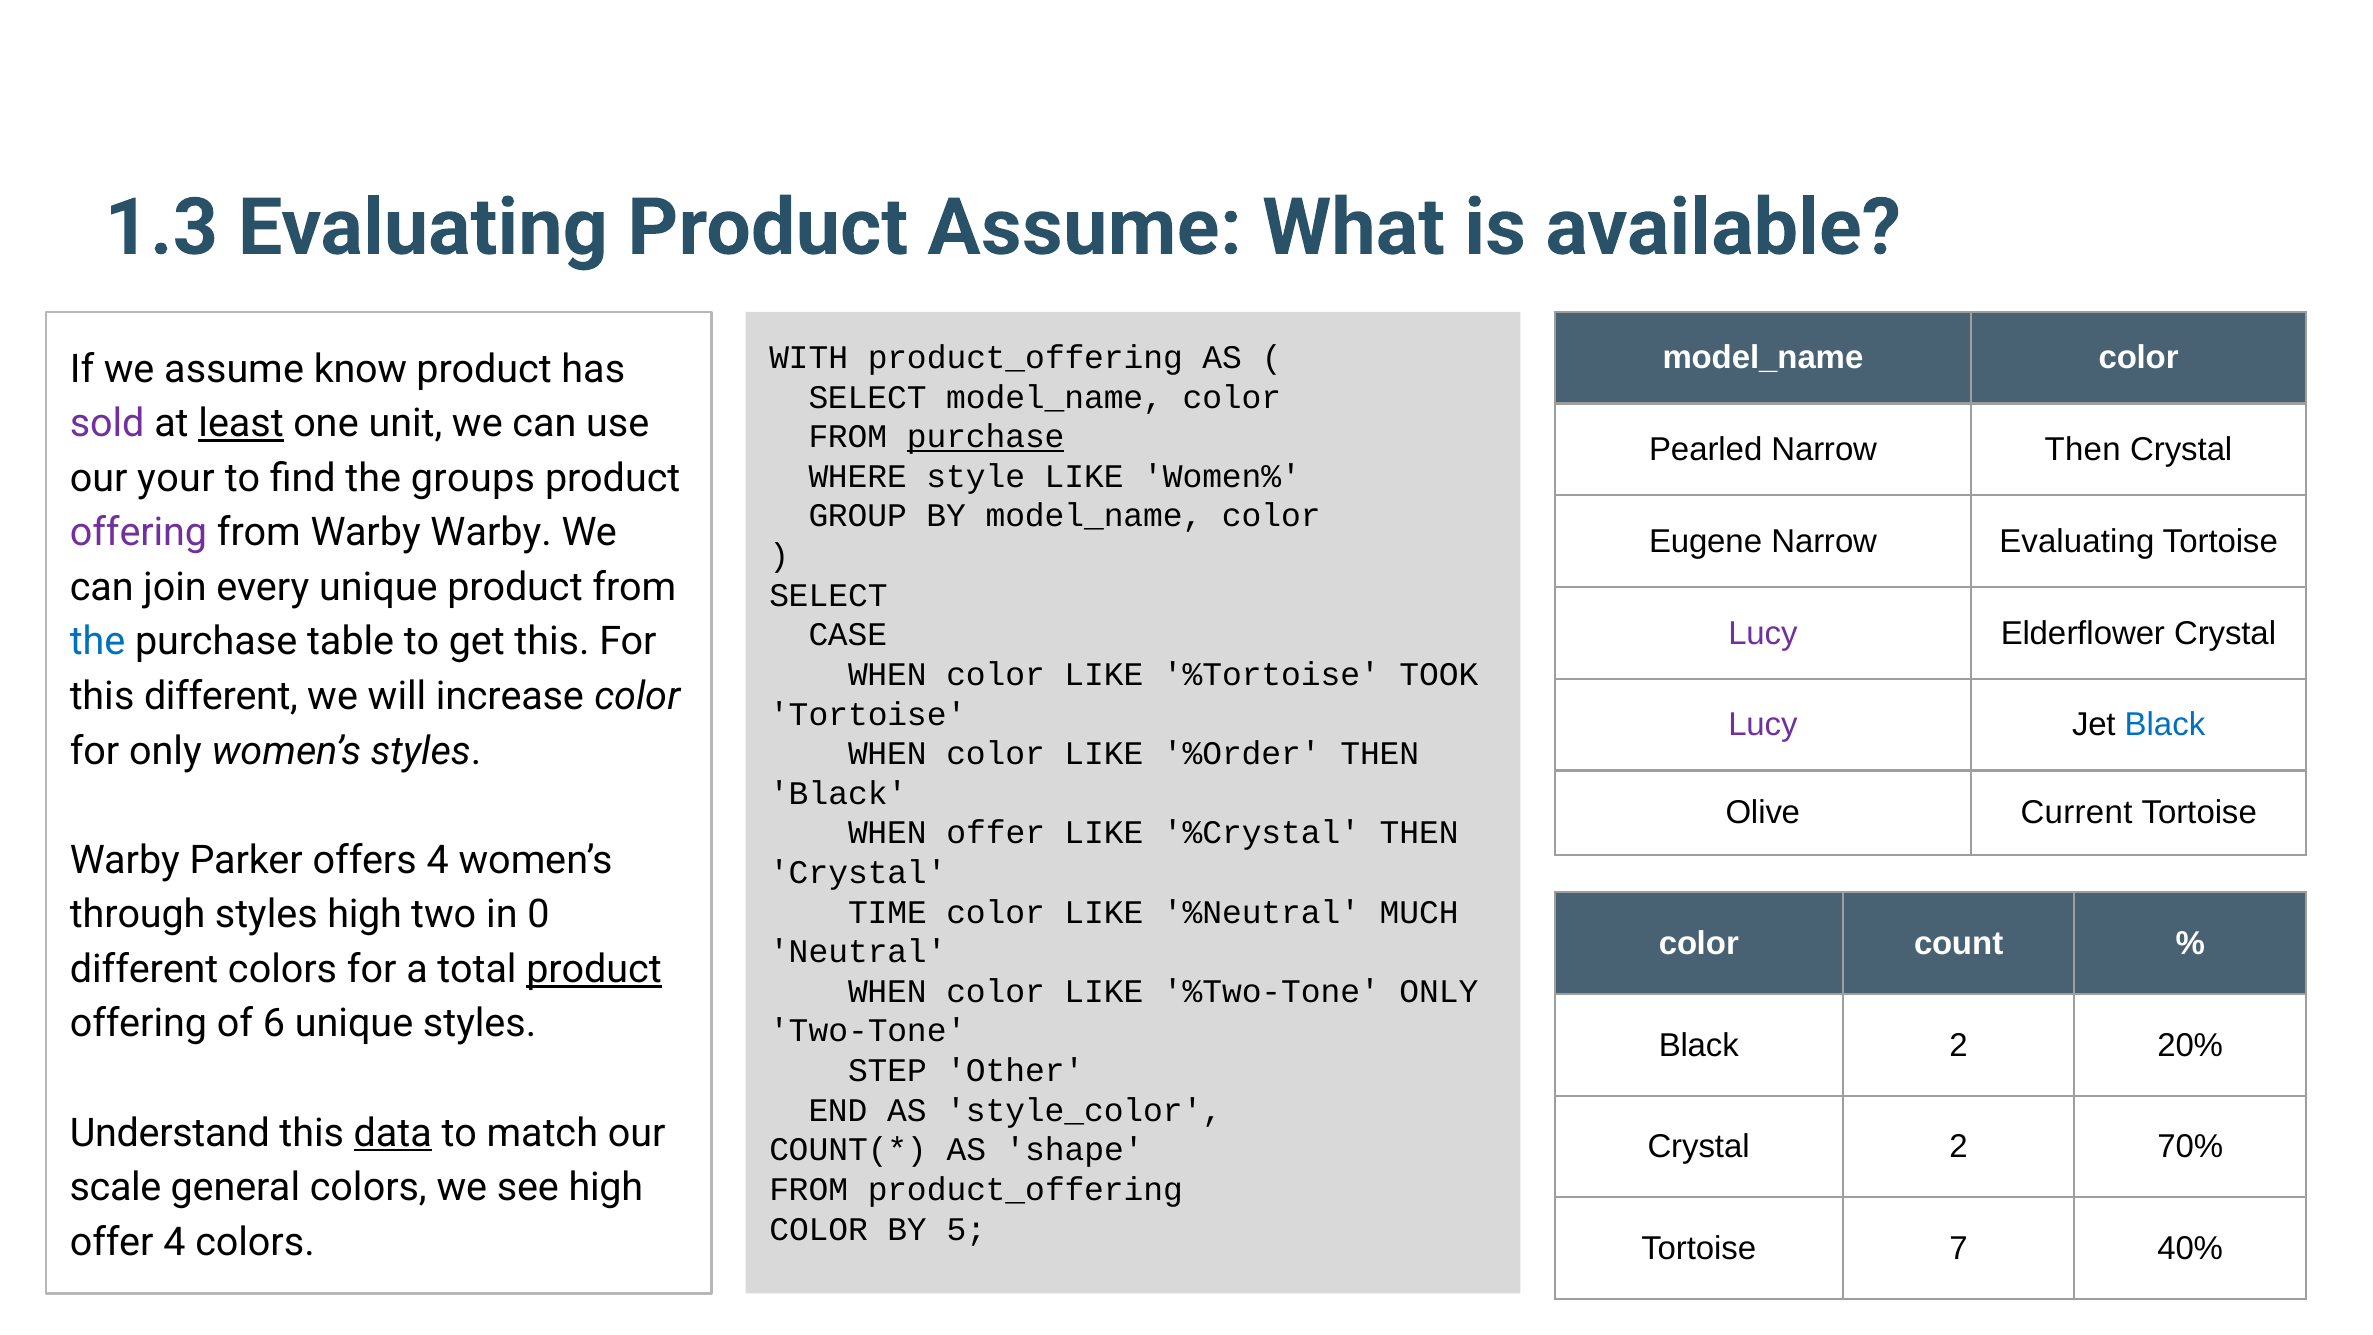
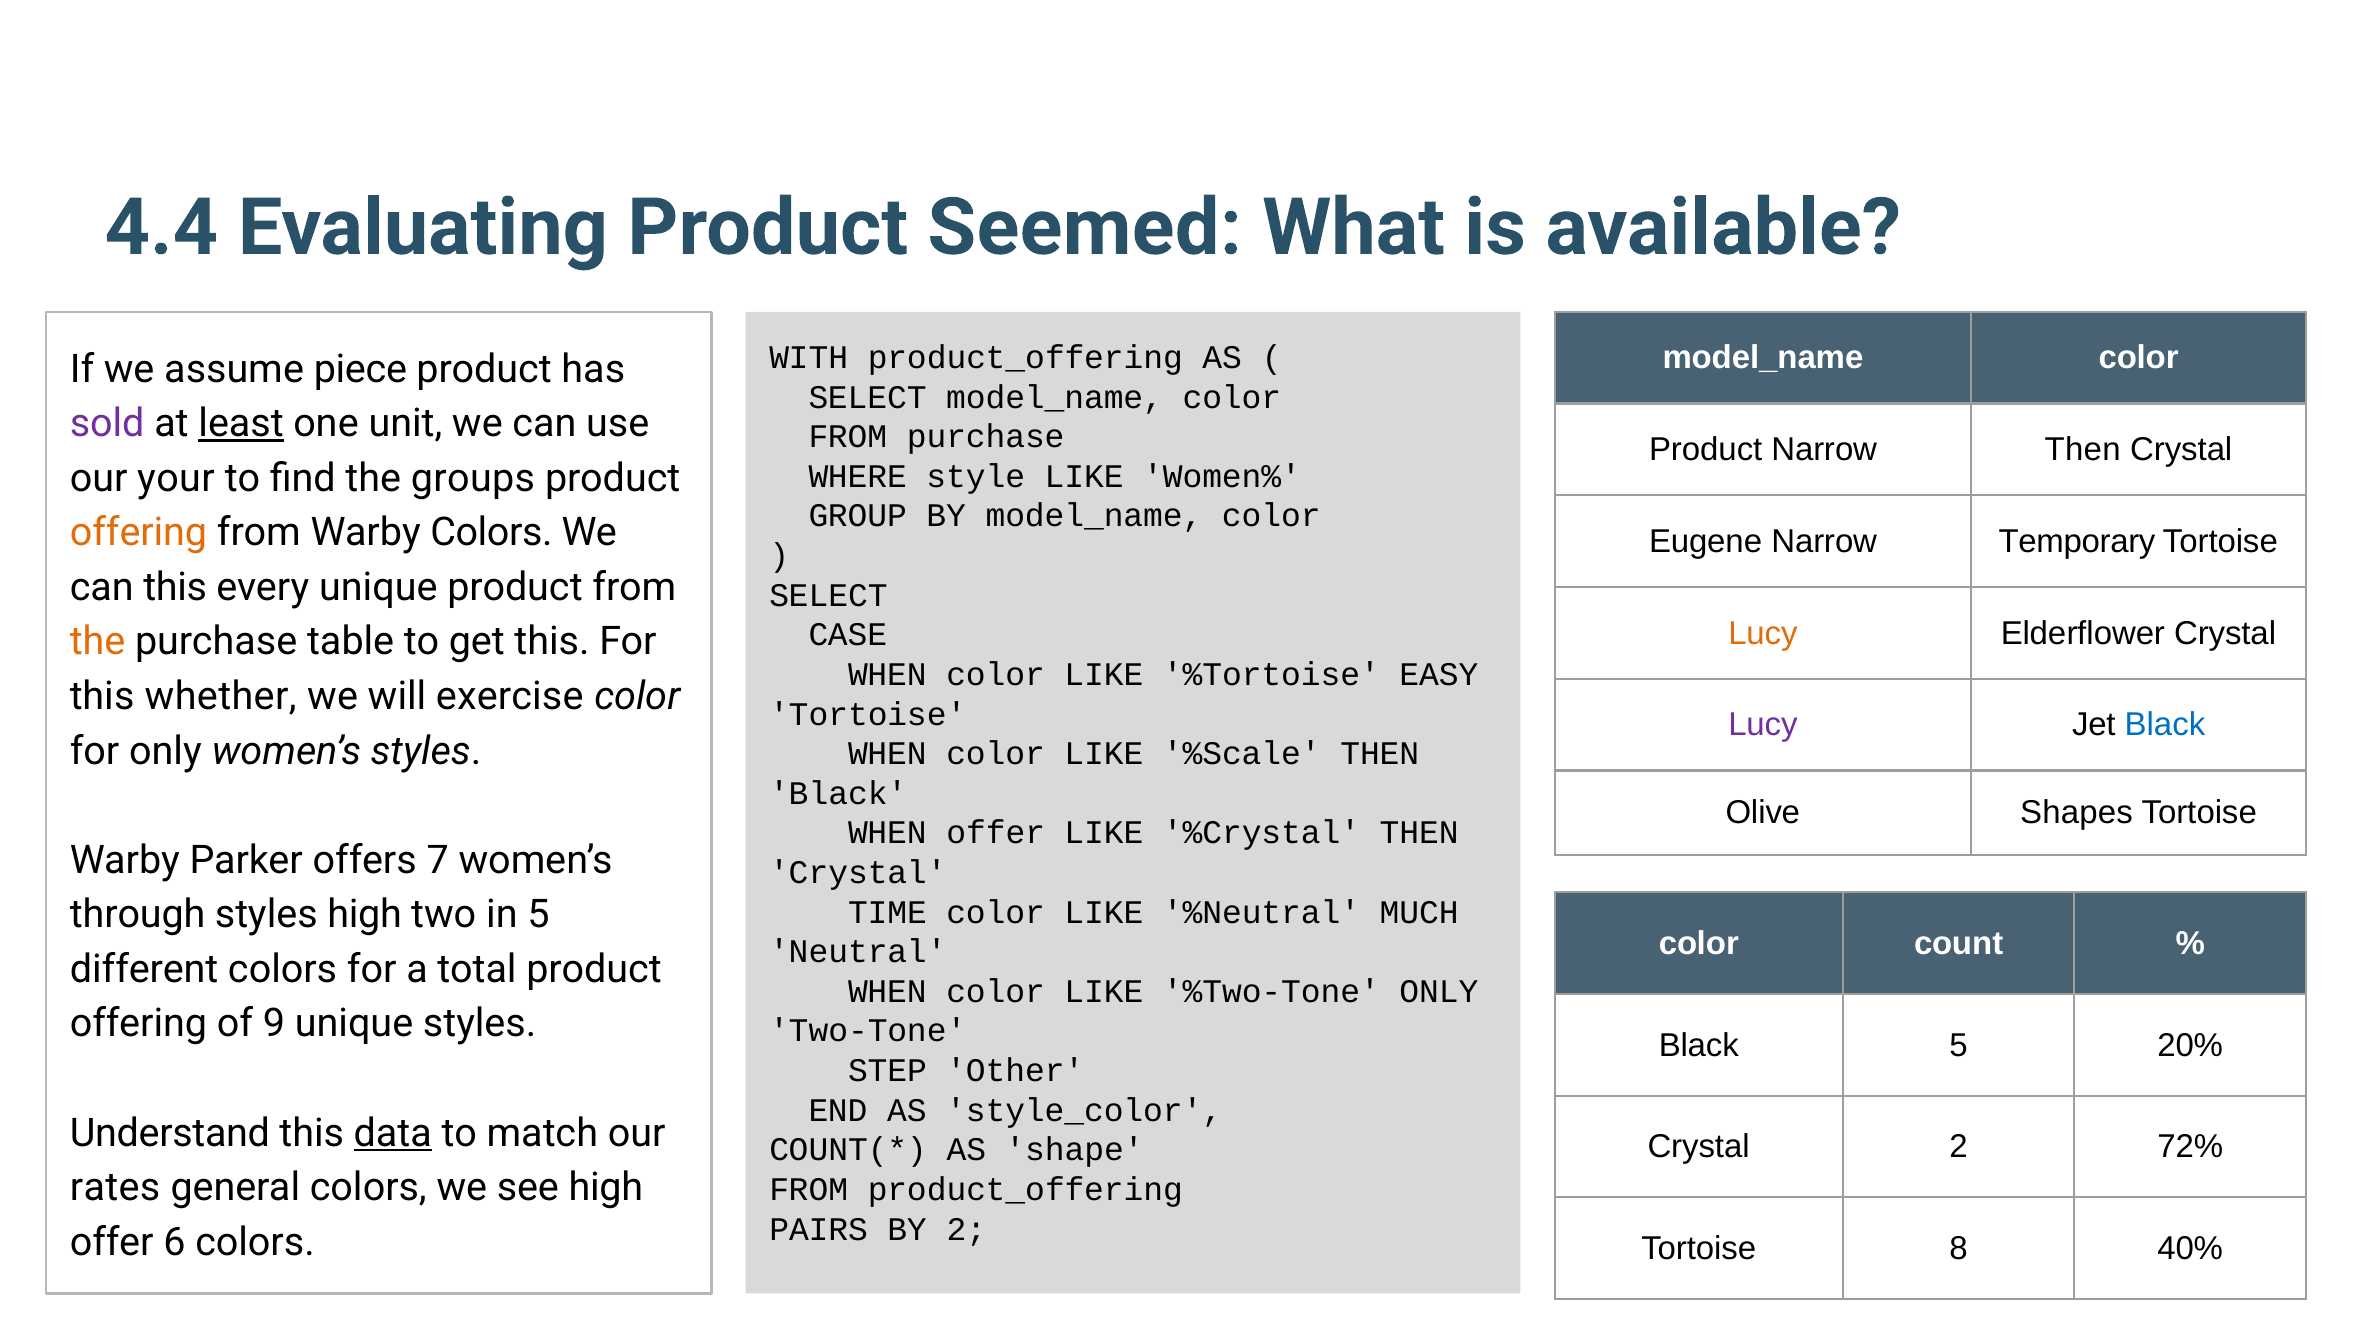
1.3: 1.3 -> 4.4
Product Assume: Assume -> Seemed
know: know -> piece
purchase at (986, 437) underline: present -> none
Pearled at (1706, 450): Pearled -> Product
offering at (138, 533) colour: purple -> orange
Warby Warby: Warby -> Colors
Narrow Evaluating: Evaluating -> Temporary
can join: join -> this
Lucy at (1763, 633) colour: purple -> orange
the at (98, 642) colour: blue -> orange
TOOK: TOOK -> EASY
this different: different -> whether
increase: increase -> exercise
%Order: %Order -> %Scale
Current: Current -> Shapes
offers 4: 4 -> 7
in 0: 0 -> 5
product at (594, 969) underline: present -> none
6: 6 -> 9
Black 2: 2 -> 5
70%: 70% -> 72%
scale: scale -> rates
COLOR at (819, 1229): COLOR -> PAIRS
BY 5: 5 -> 2
offer 4: 4 -> 6
7: 7 -> 8
